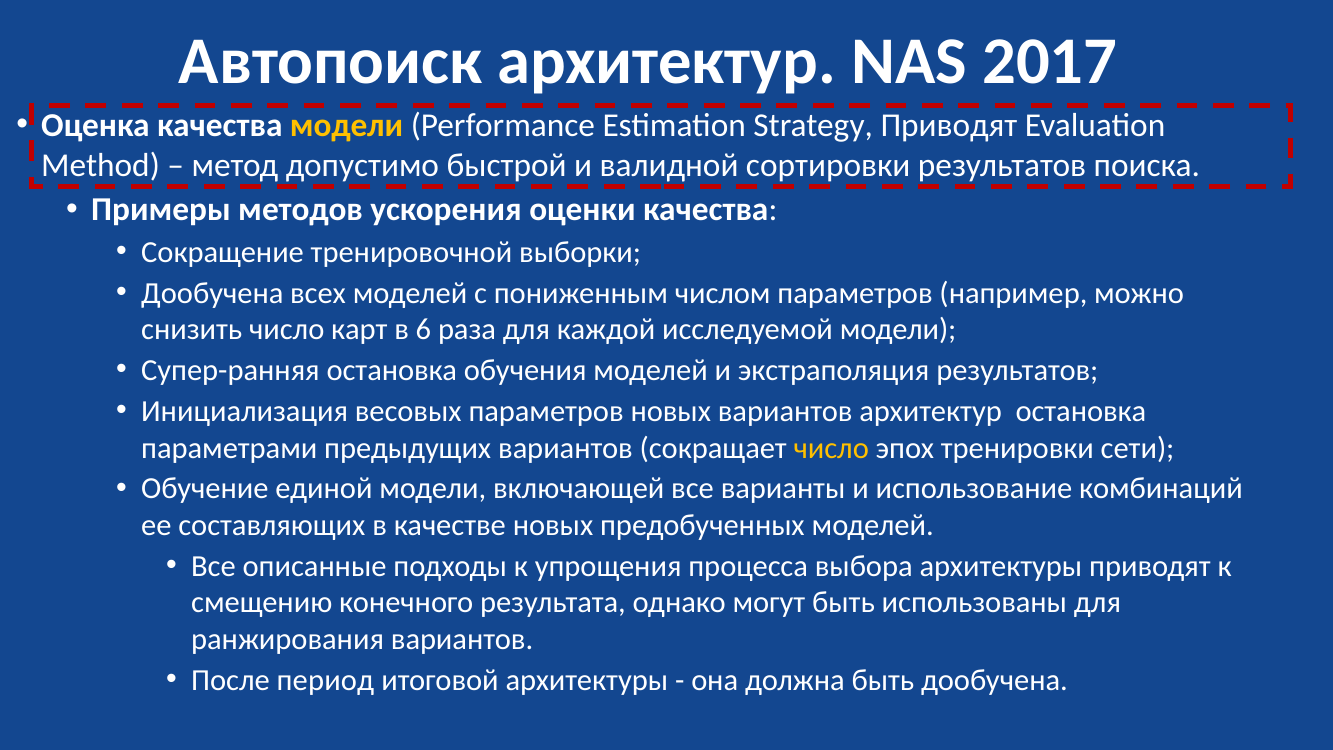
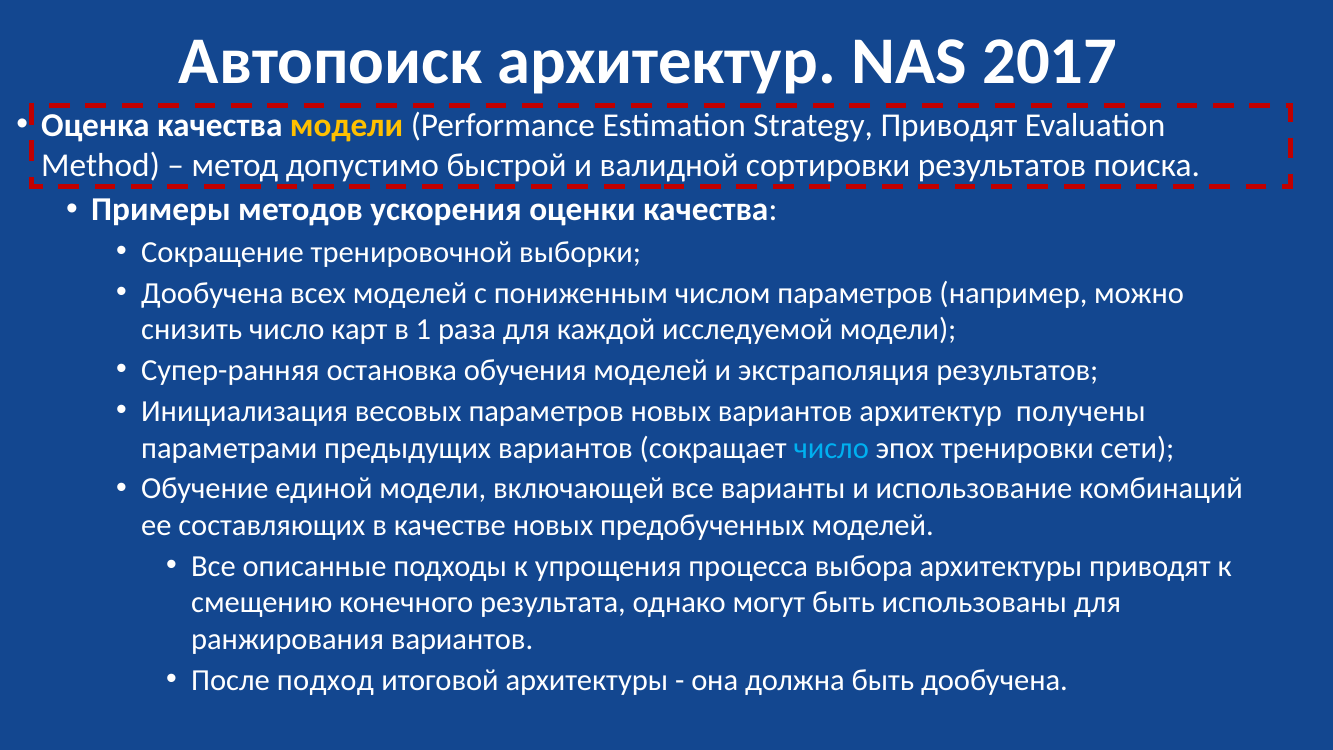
6: 6 -> 1
архитектур остановка: остановка -> получены
число at (831, 448) colour: yellow -> light blue
период: период -> подход
